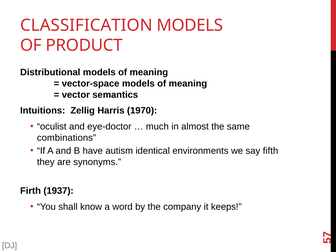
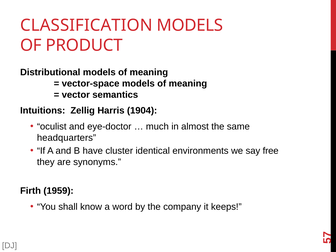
1970: 1970 -> 1904
combinations: combinations -> headquarters
autism: autism -> cluster
fifth: fifth -> free
1937: 1937 -> 1959
